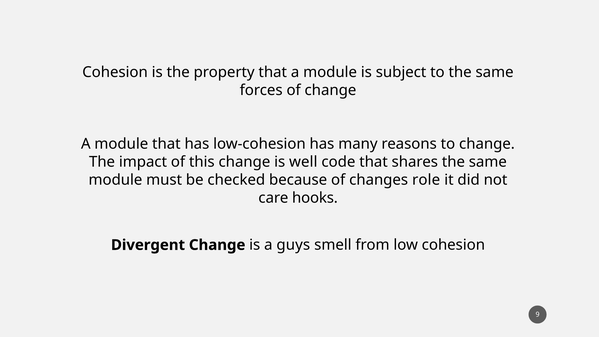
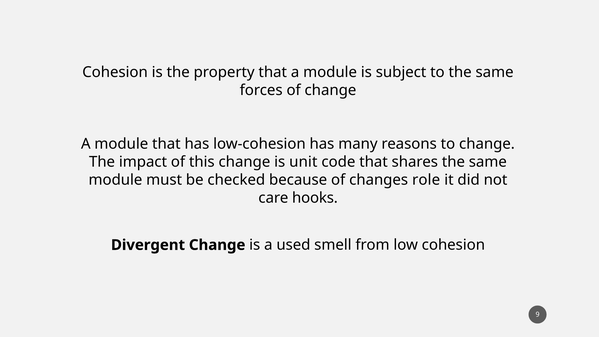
well: well -> unit
guys: guys -> used
